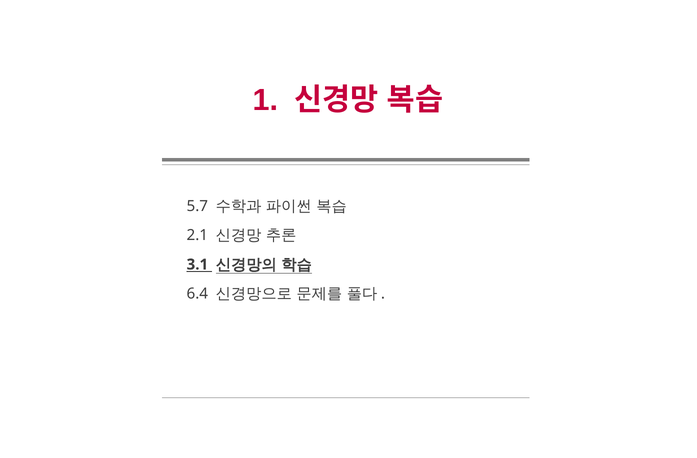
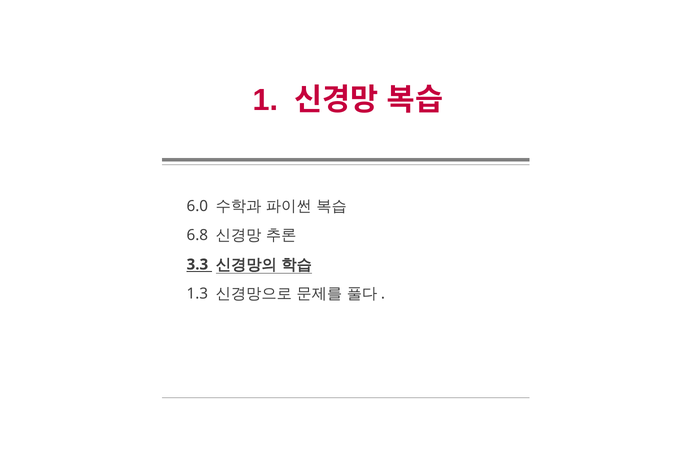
5.7: 5.7 -> 6.0
2.1: 2.1 -> 6.8
3.1: 3.1 -> 3.3
6.4: 6.4 -> 1.3
